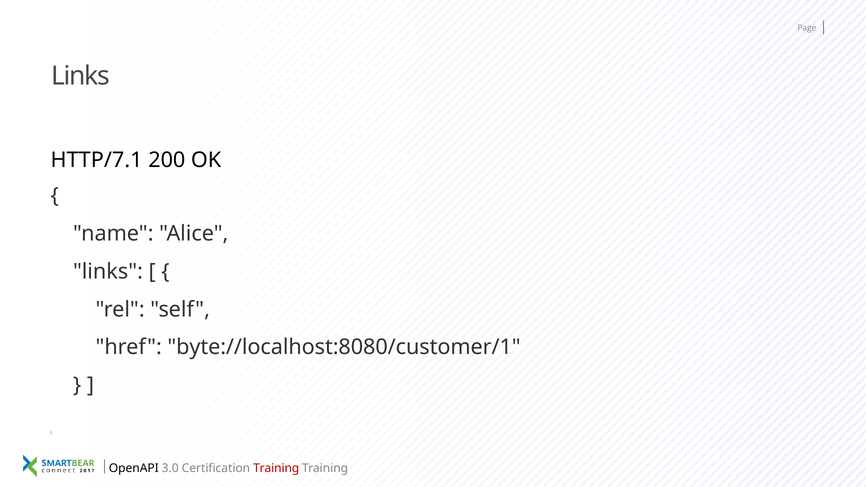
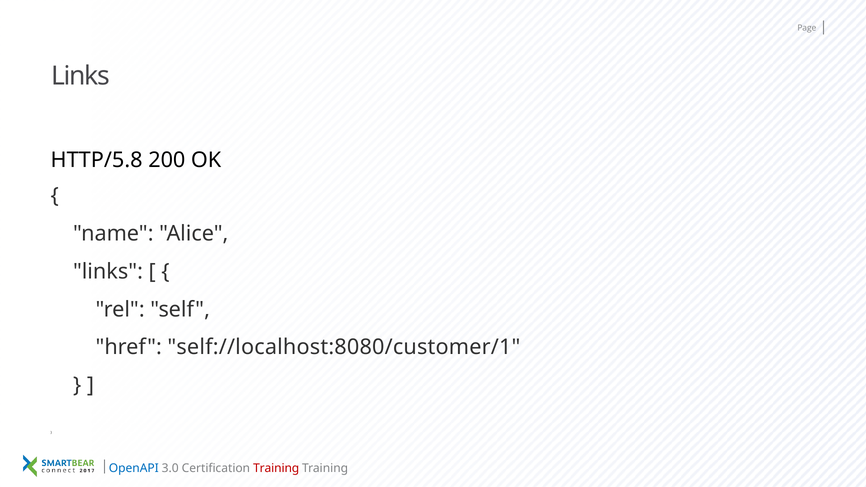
HTTP/7.1: HTTP/7.1 -> HTTP/5.8
byte://localhost:8080/customer/1: byte://localhost:8080/customer/1 -> self://localhost:8080/customer/1
OpenAPI colour: black -> blue
